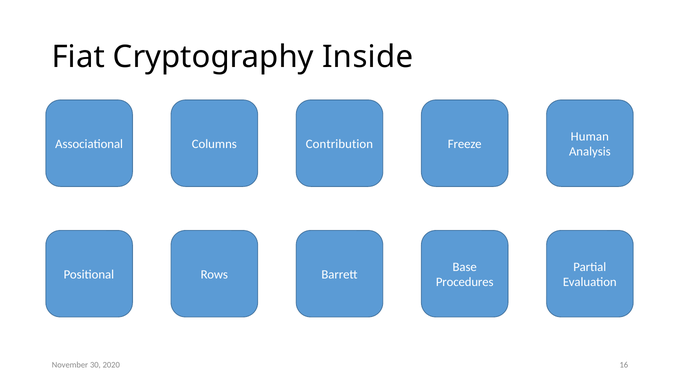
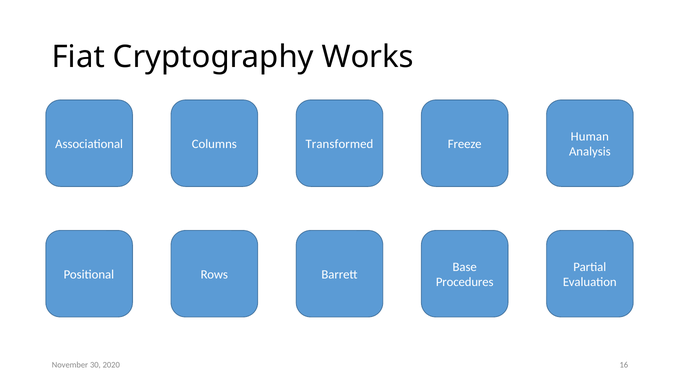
Inside: Inside -> Works
Contribution: Contribution -> Transformed
